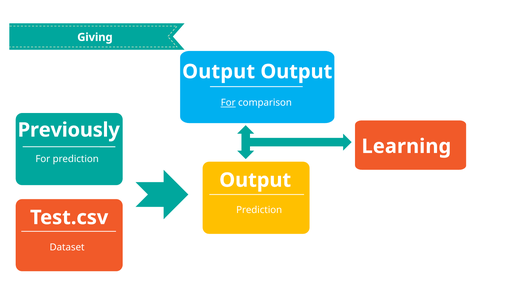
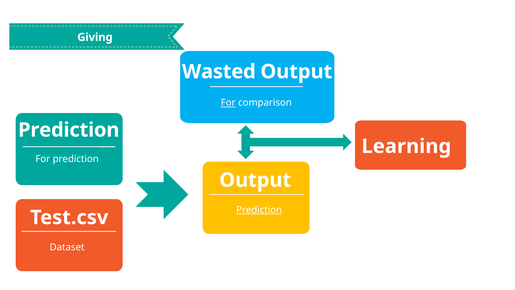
Output at (219, 72): Output -> Wasted
Previously at (69, 130): Previously -> Prediction
Prediction at (259, 210) underline: none -> present
